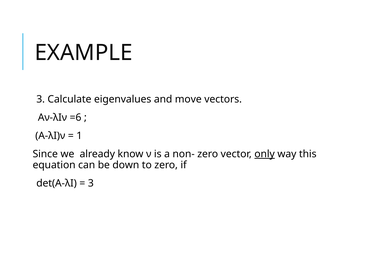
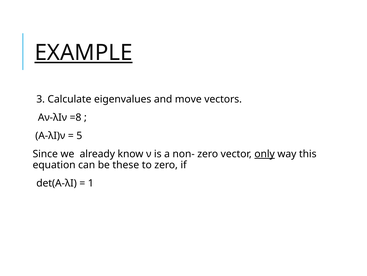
EXAMPLE underline: none -> present
=6: =6 -> =8
1: 1 -> 5
down: down -> these
3 at (91, 183): 3 -> 1
